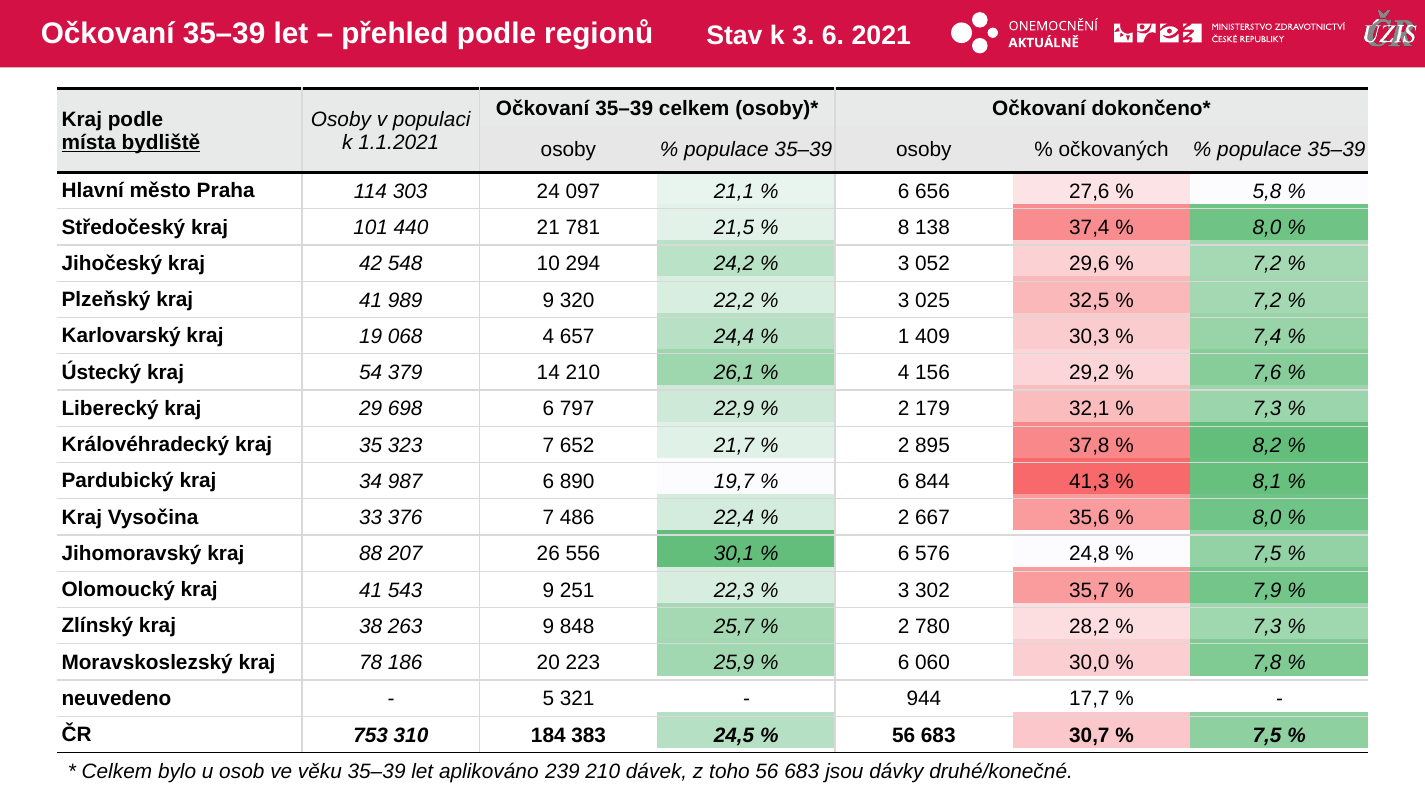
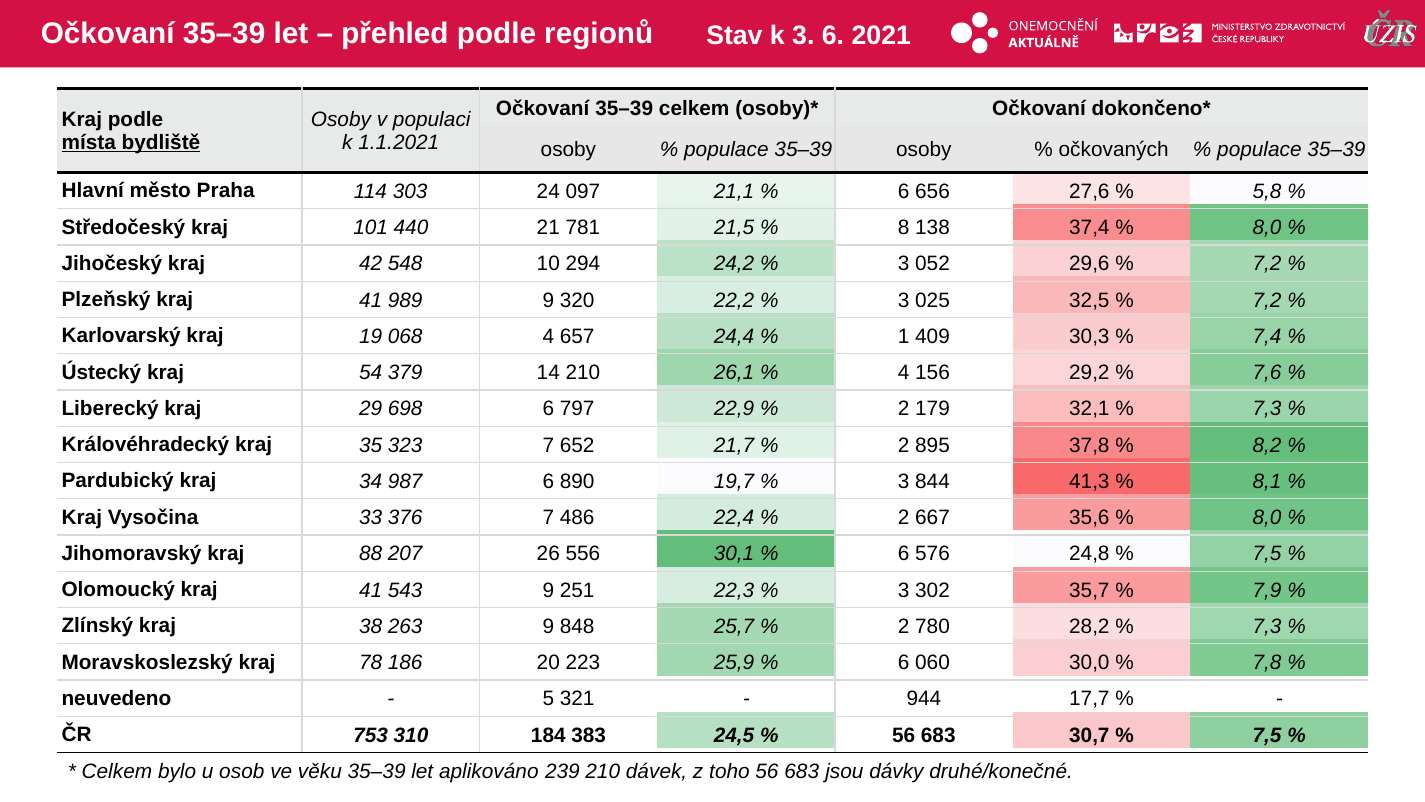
6 at (904, 481): 6 -> 3
